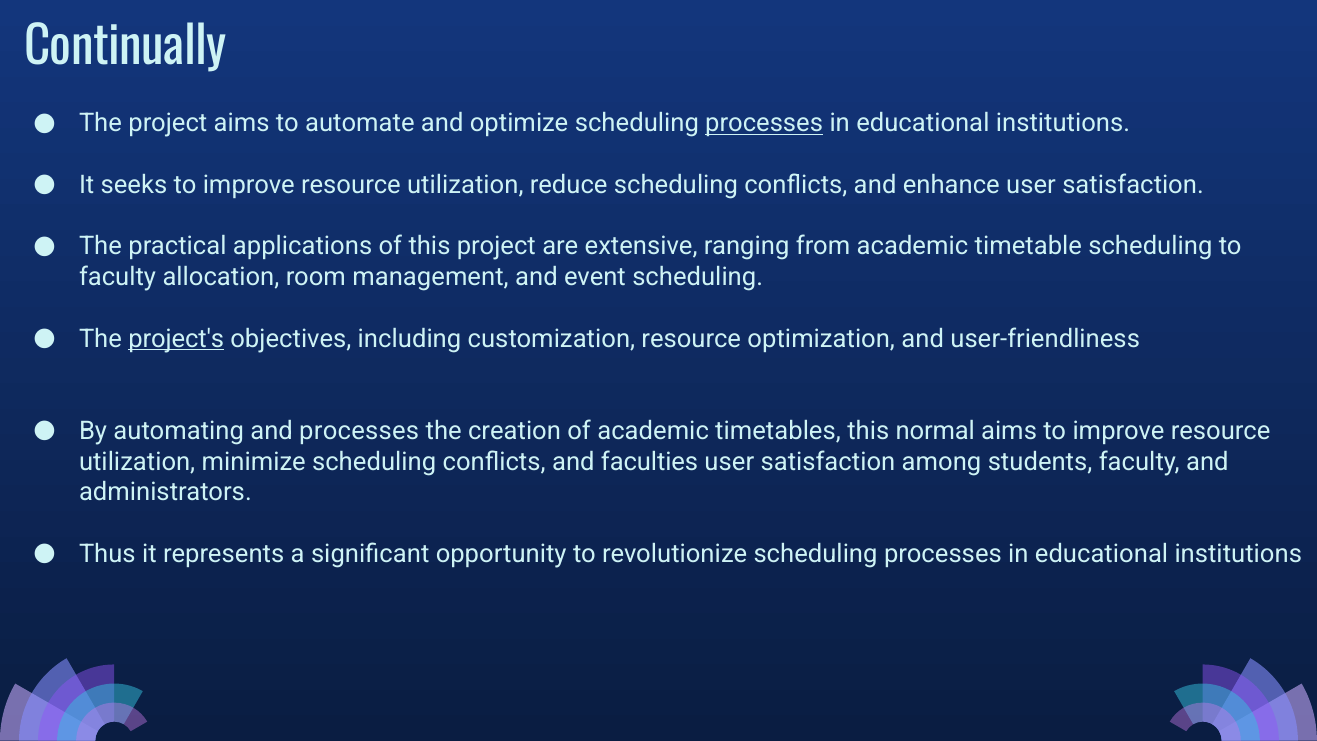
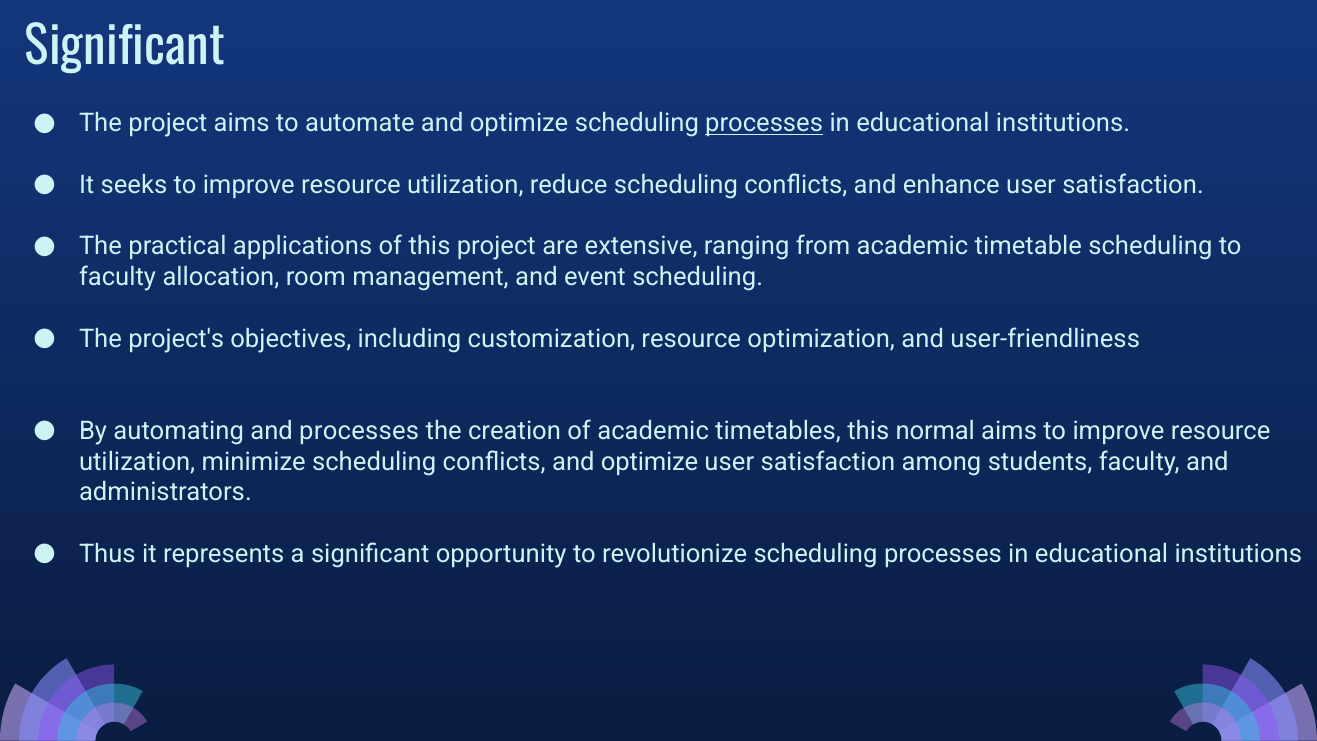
Continually at (125, 47): Continually -> Significant
project's underline: present -> none
conflicts and faculties: faculties -> optimize
